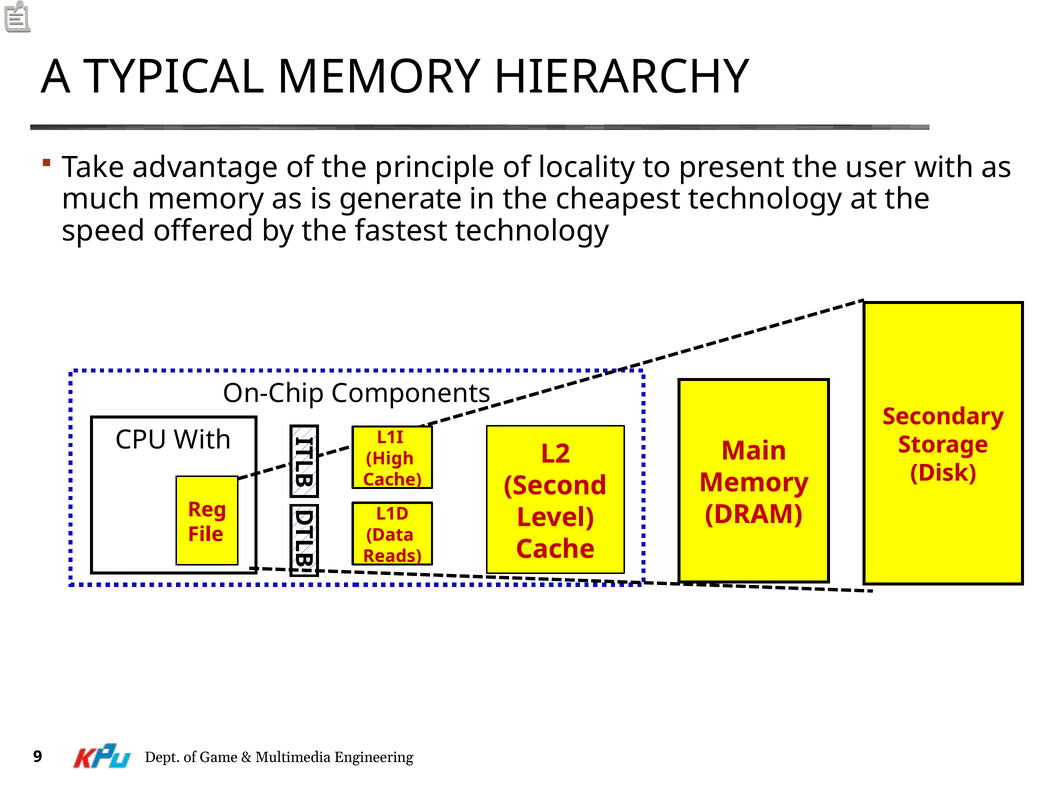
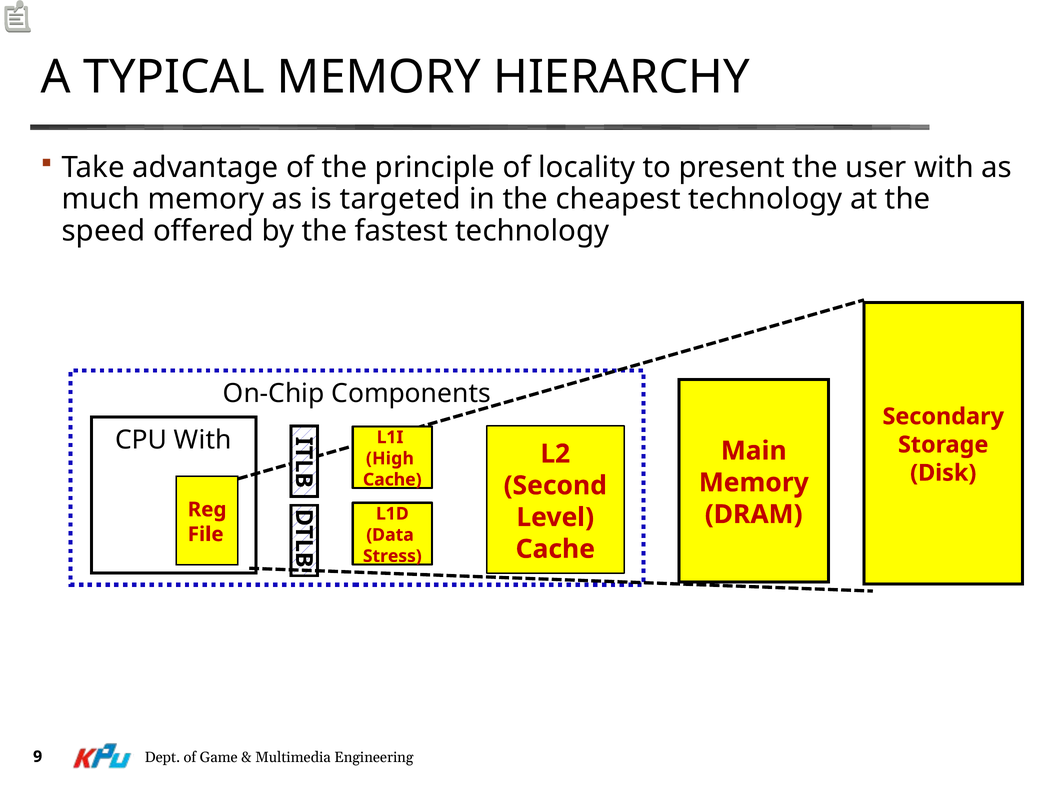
generate: generate -> targeted
Reads: Reads -> Stress
